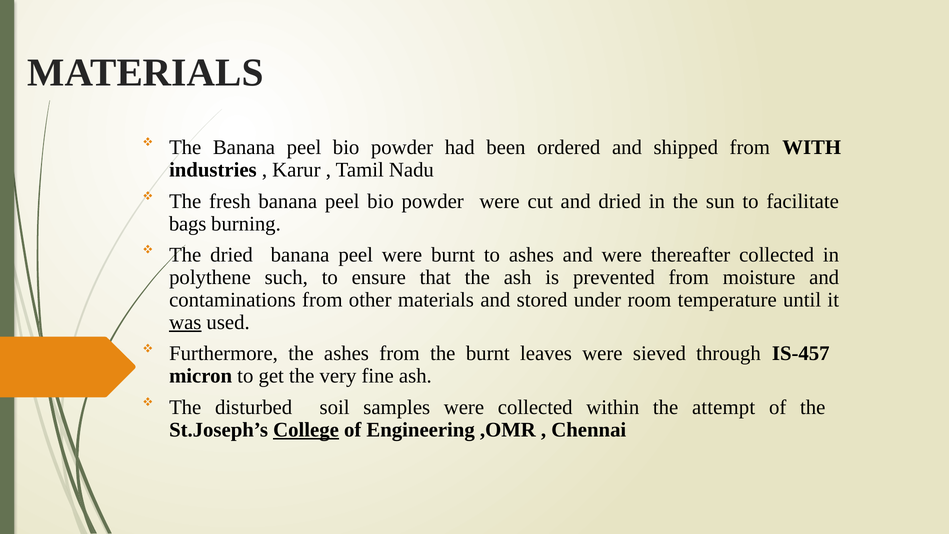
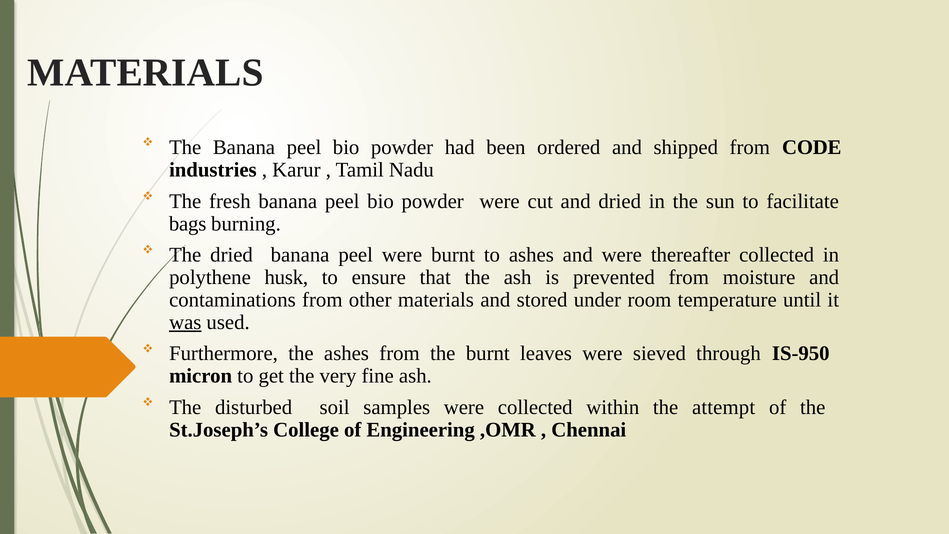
WITH: WITH -> CODE
such: such -> husk
IS-457: IS-457 -> IS-950
College underline: present -> none
